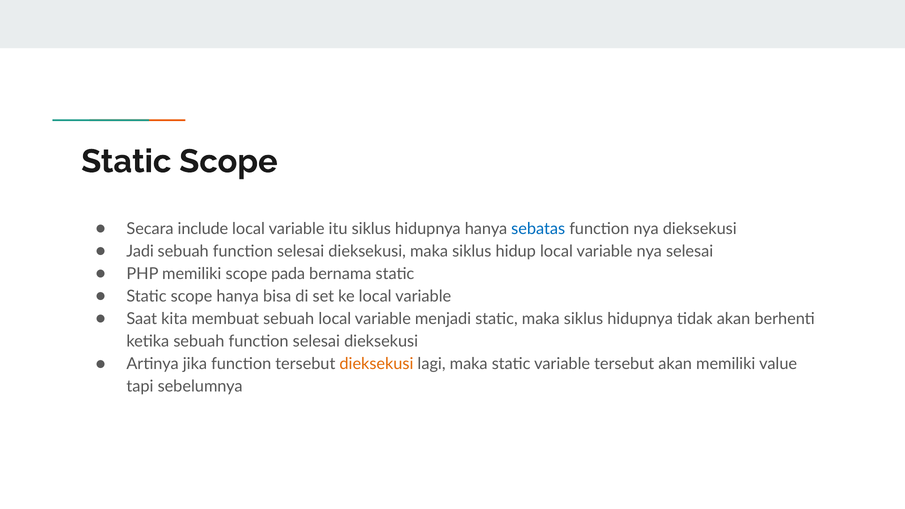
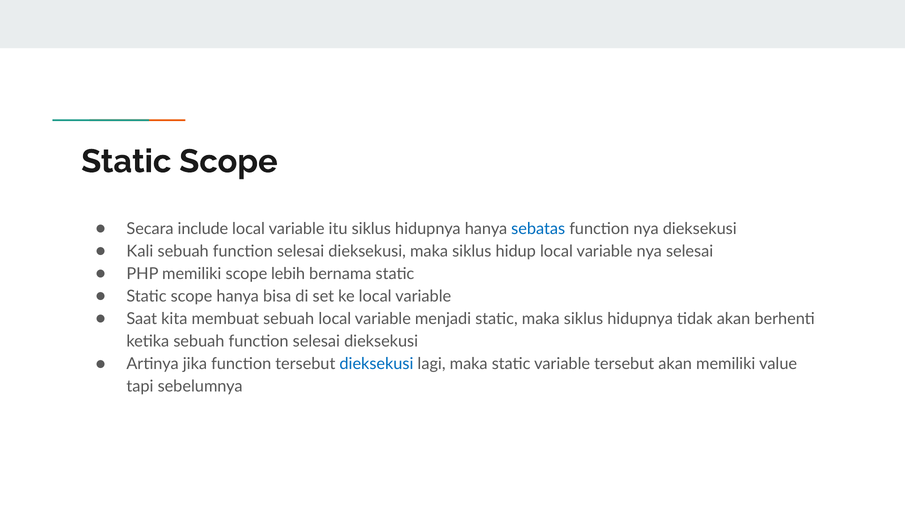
Jadi: Jadi -> Kali
pada: pada -> lebih
dieksekusi at (376, 364) colour: orange -> blue
